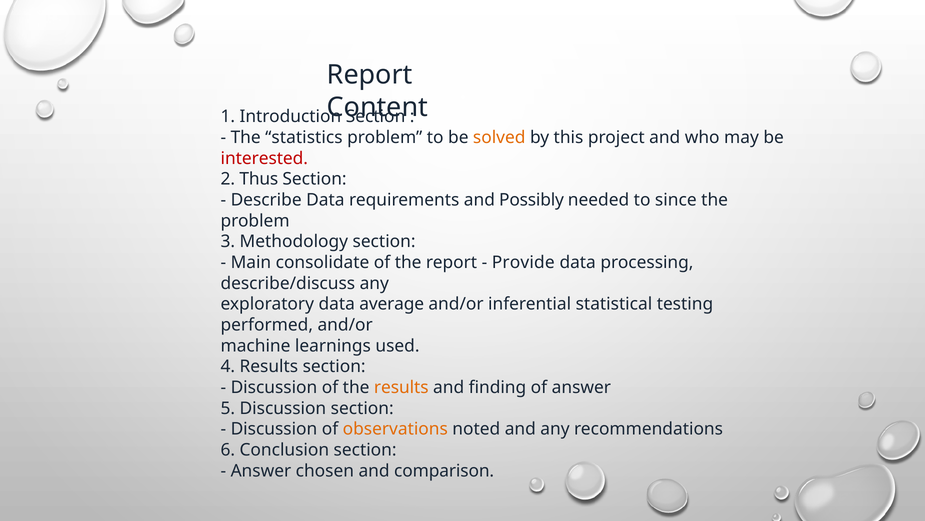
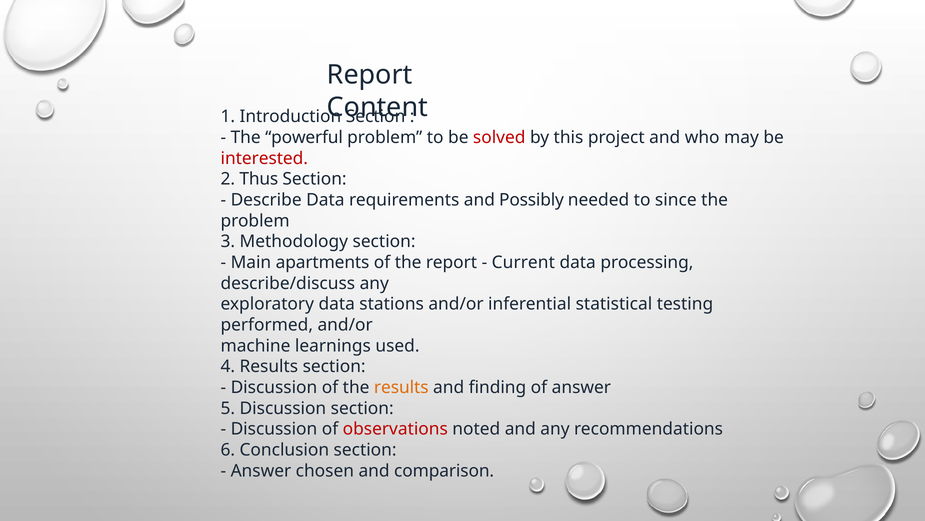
statistics: statistics -> powerful
solved colour: orange -> red
consolidate: consolidate -> apartments
Provide: Provide -> Current
average: average -> stations
observations colour: orange -> red
